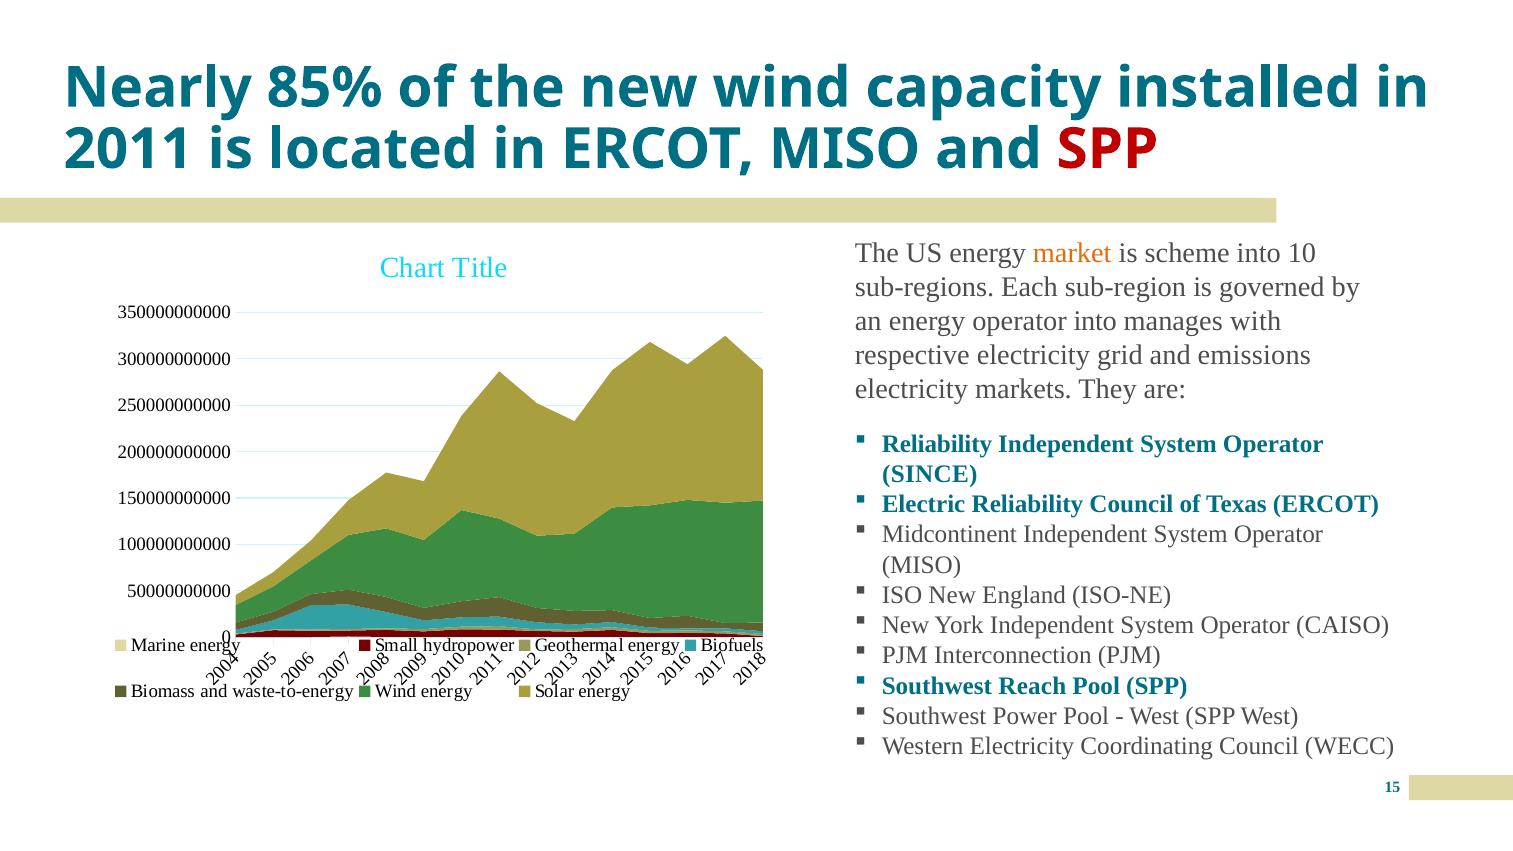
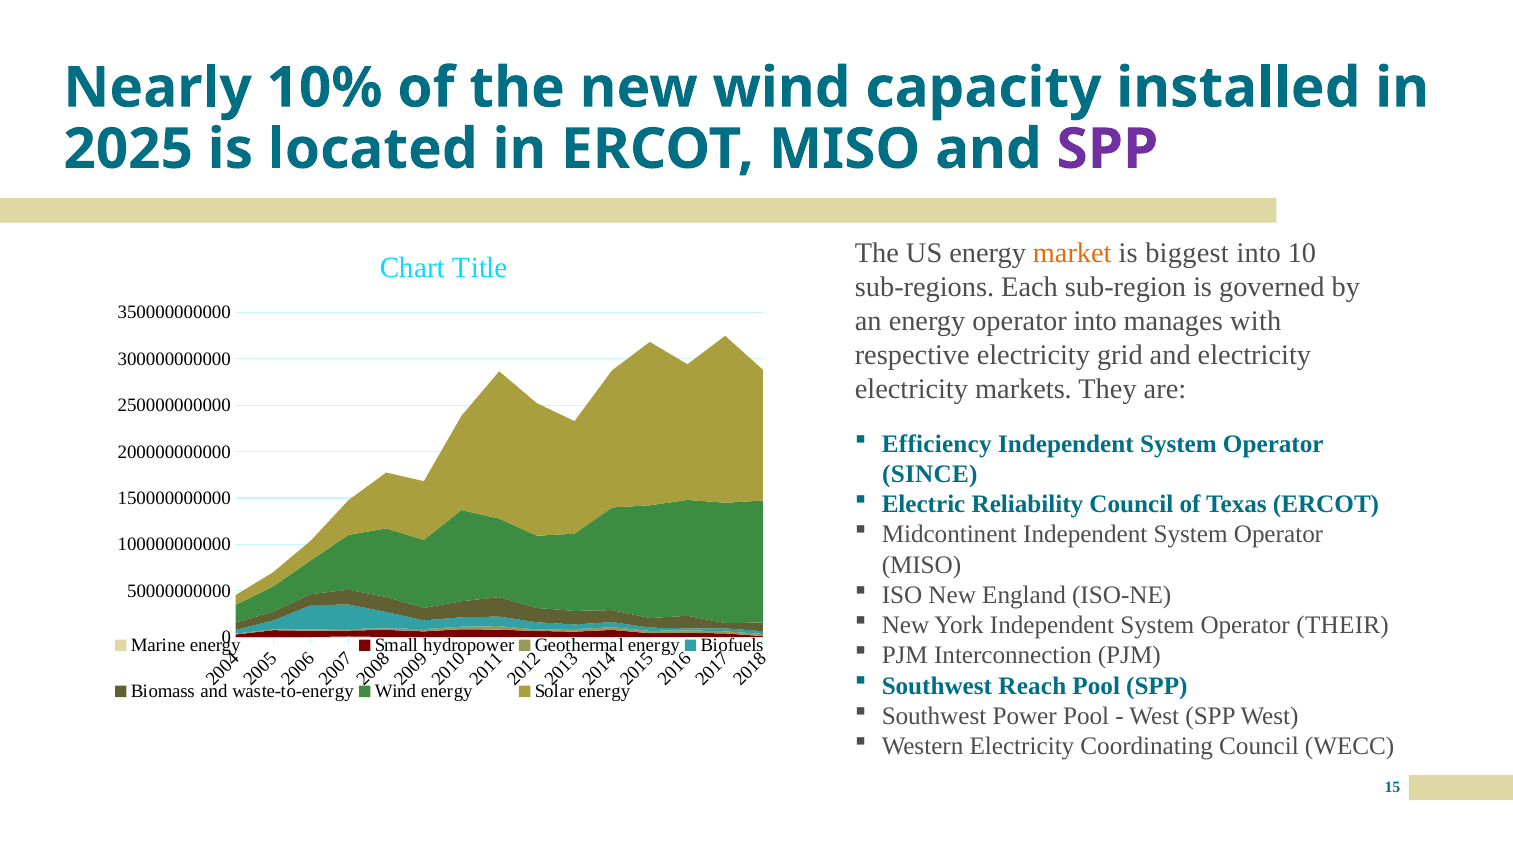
85%: 85% -> 10%
2011: 2011 -> 2025
SPP at (1107, 149) colour: red -> purple
scheme: scheme -> biggest
and emissions: emissions -> electricity
Reliability at (937, 444): Reliability -> Efficiency
CAISO: CAISO -> THEIR
